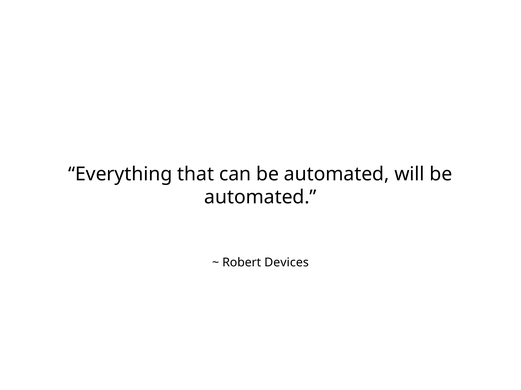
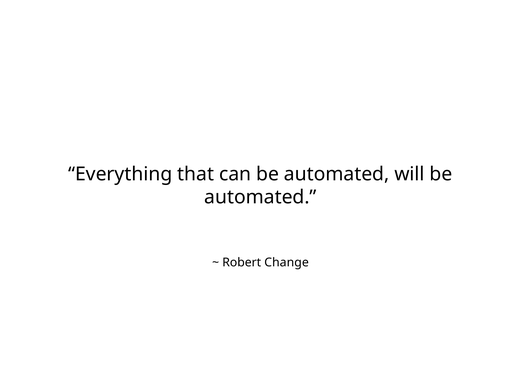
Devices: Devices -> Change
